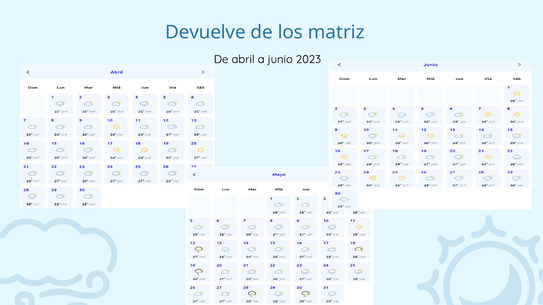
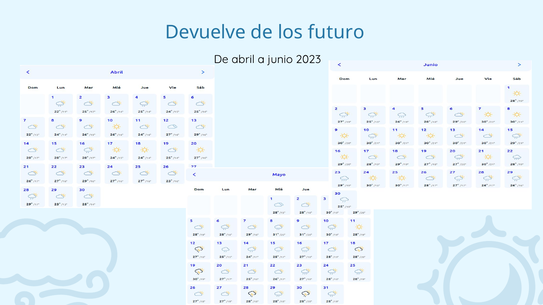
matriz: matriz -> futuro
